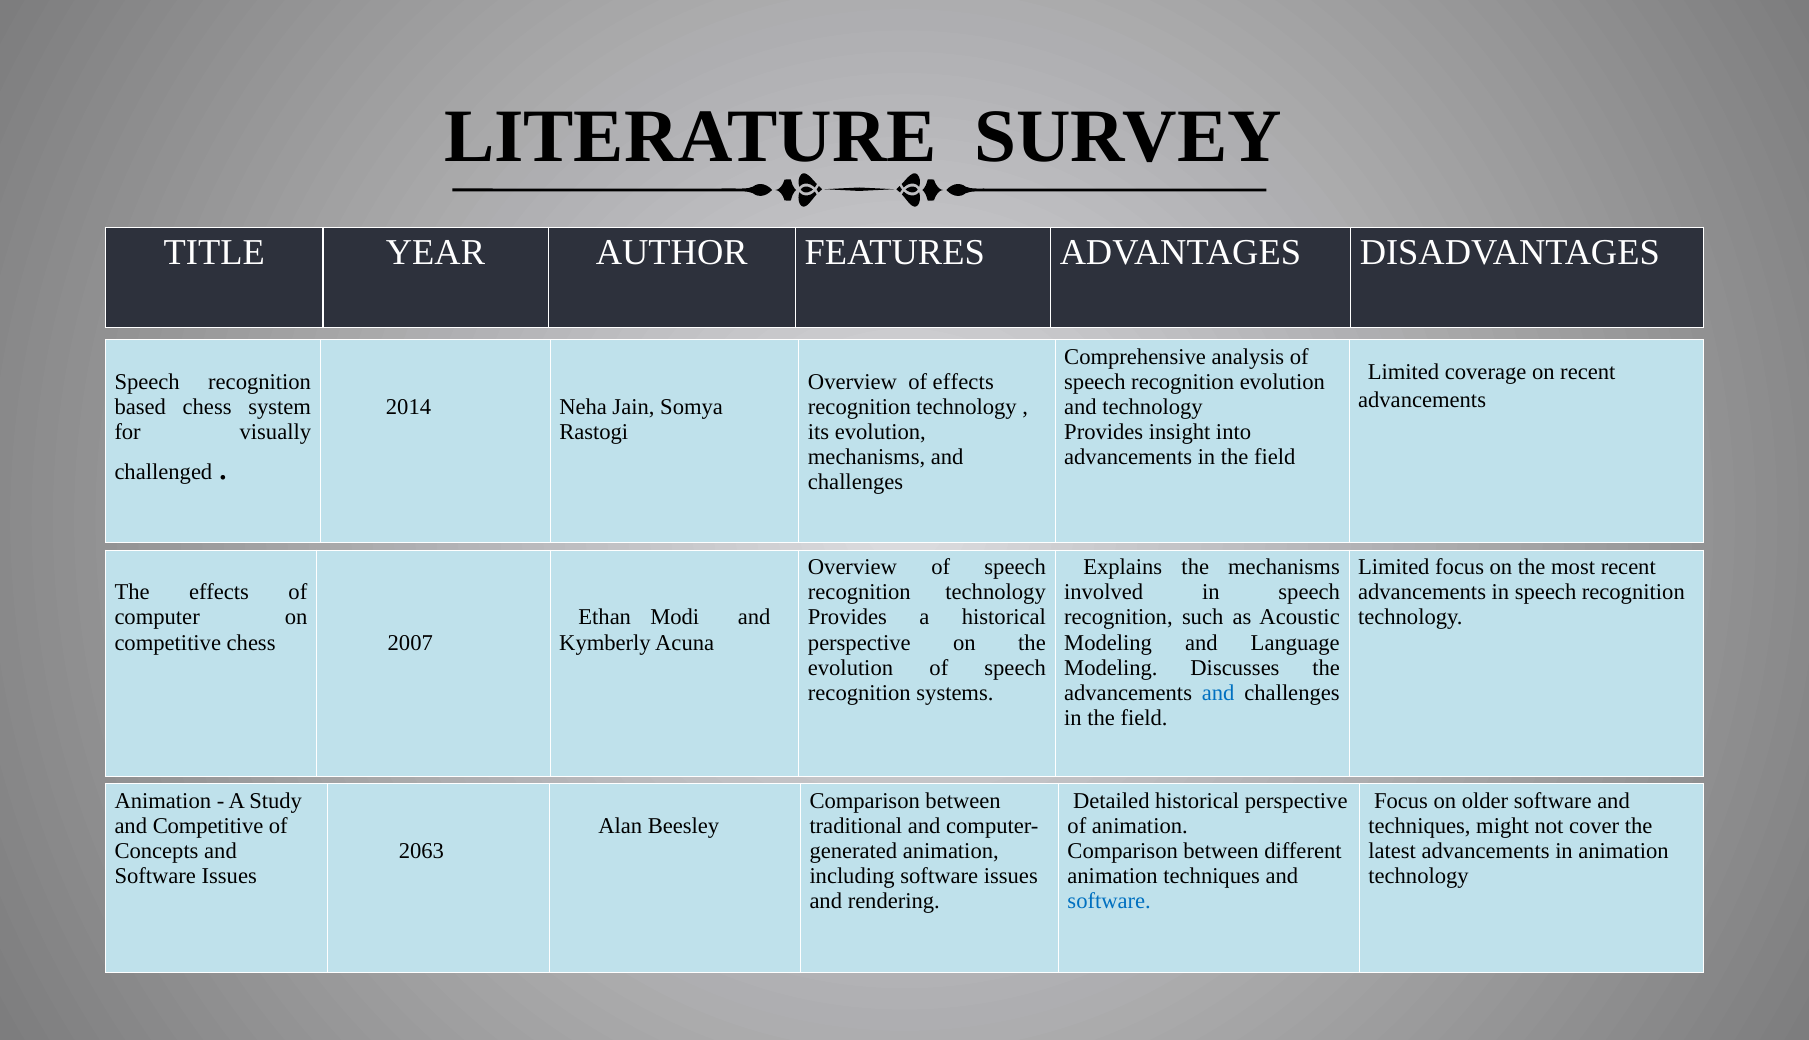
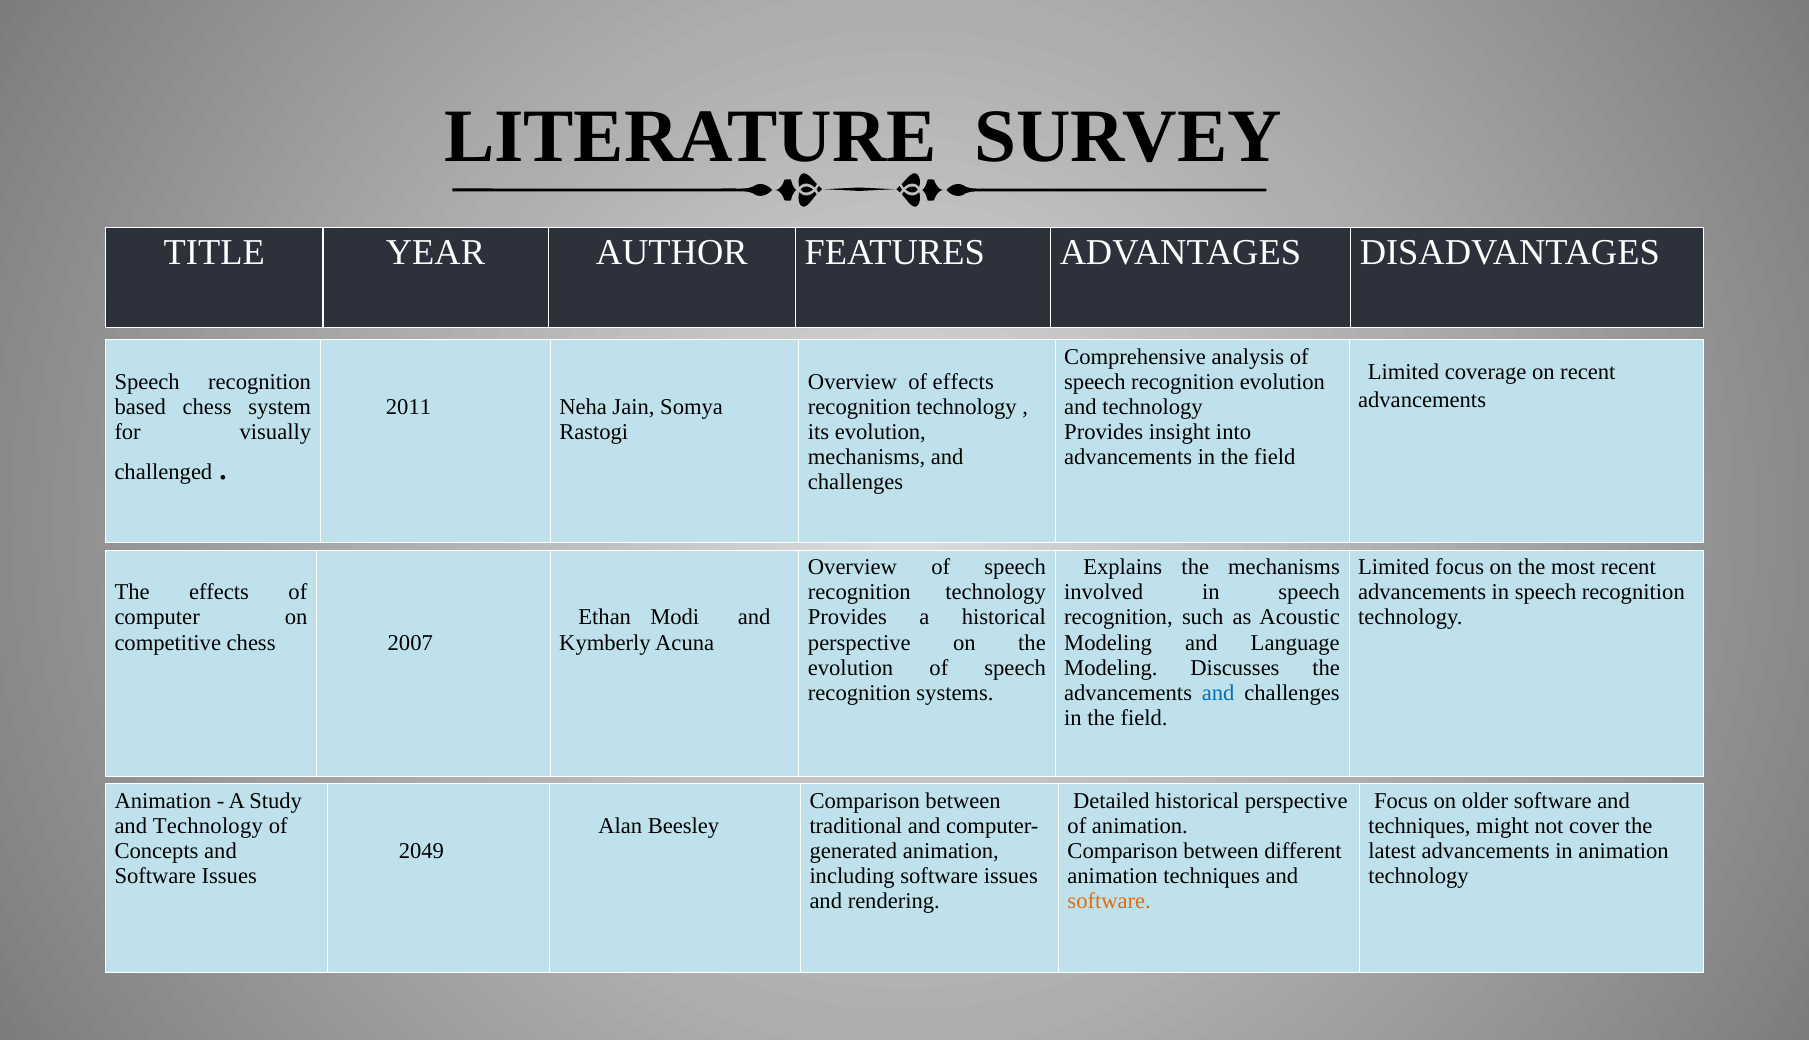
2014: 2014 -> 2011
Competitive at (208, 826): Competitive -> Technology
2063: 2063 -> 2049
software at (1109, 901) colour: blue -> orange
